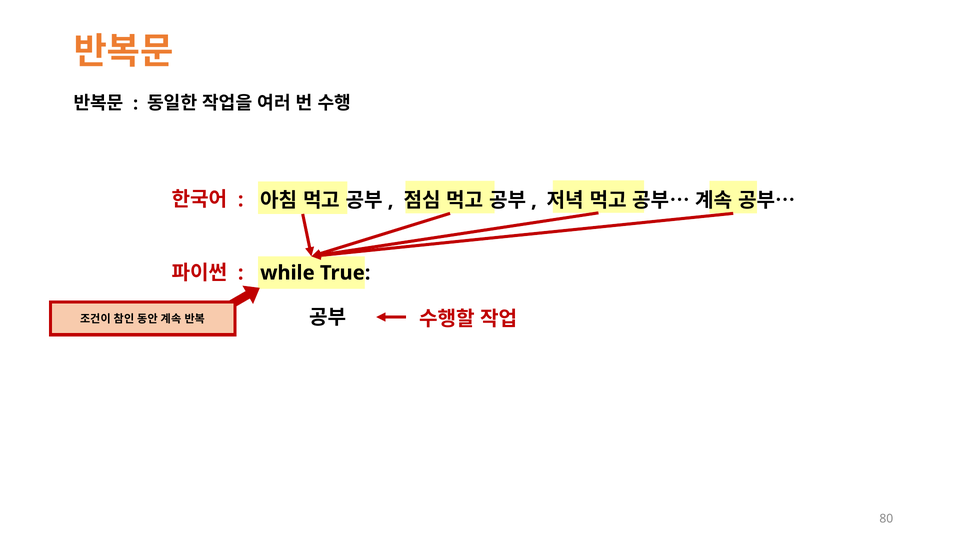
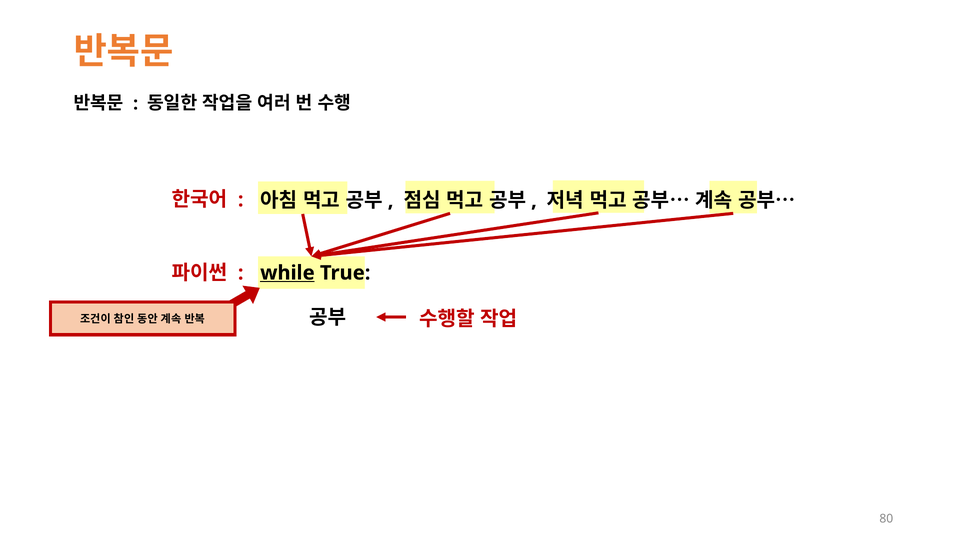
while underline: none -> present
